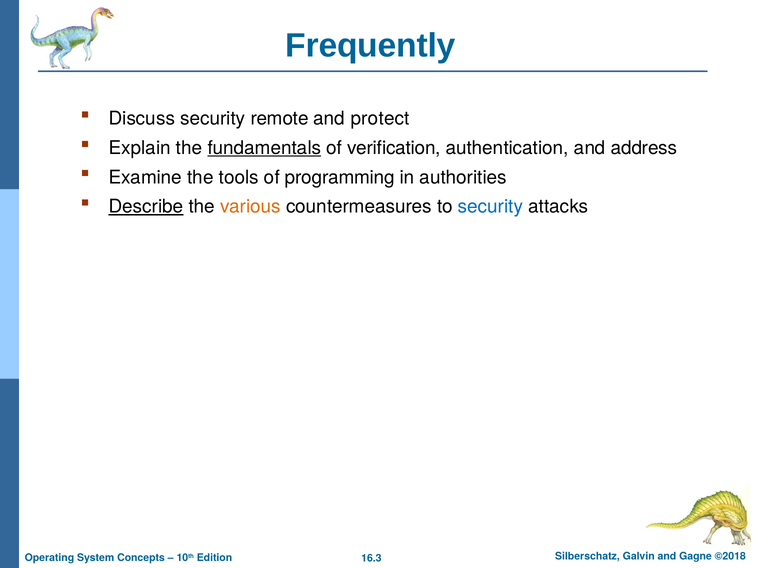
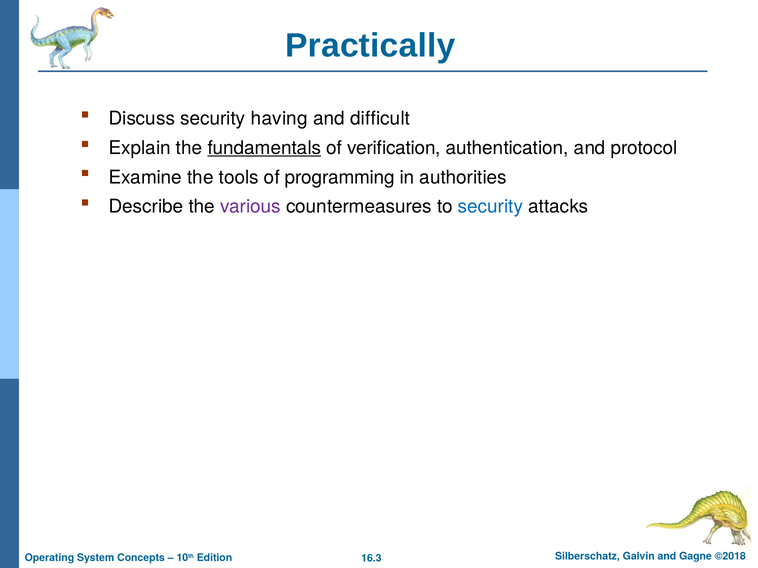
Frequently: Frequently -> Practically
remote: remote -> having
protect: protect -> difficult
address: address -> protocol
Describe underline: present -> none
various colour: orange -> purple
